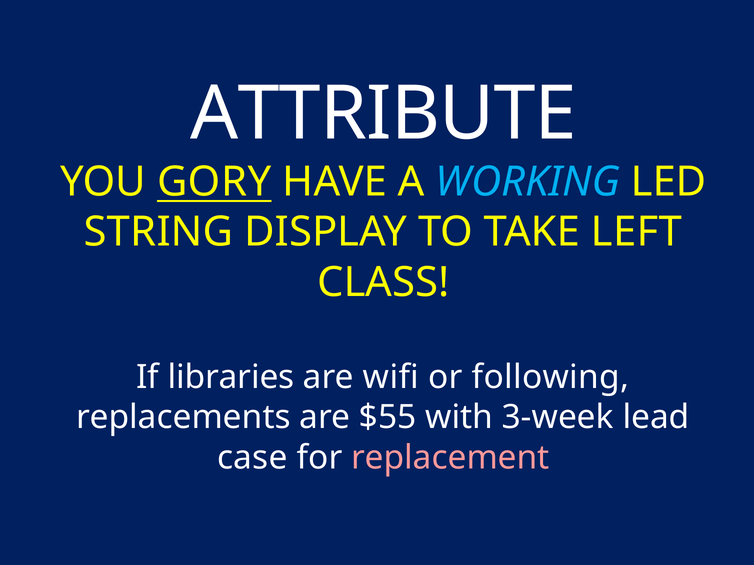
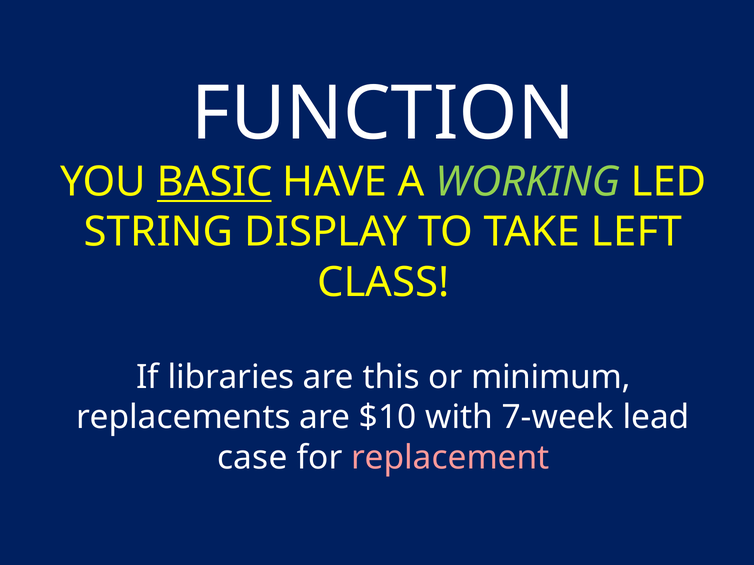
ATTRIBUTE: ATTRIBUTE -> FUNCTION
GORY: GORY -> BASIC
WORKING colour: light blue -> light green
wifi: wifi -> this
following: following -> minimum
$55: $55 -> $10
3-week: 3-week -> 7-week
